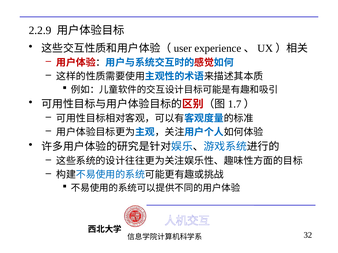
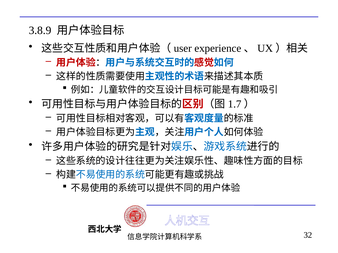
2.2.9: 2.2.9 -> 3.8.9
